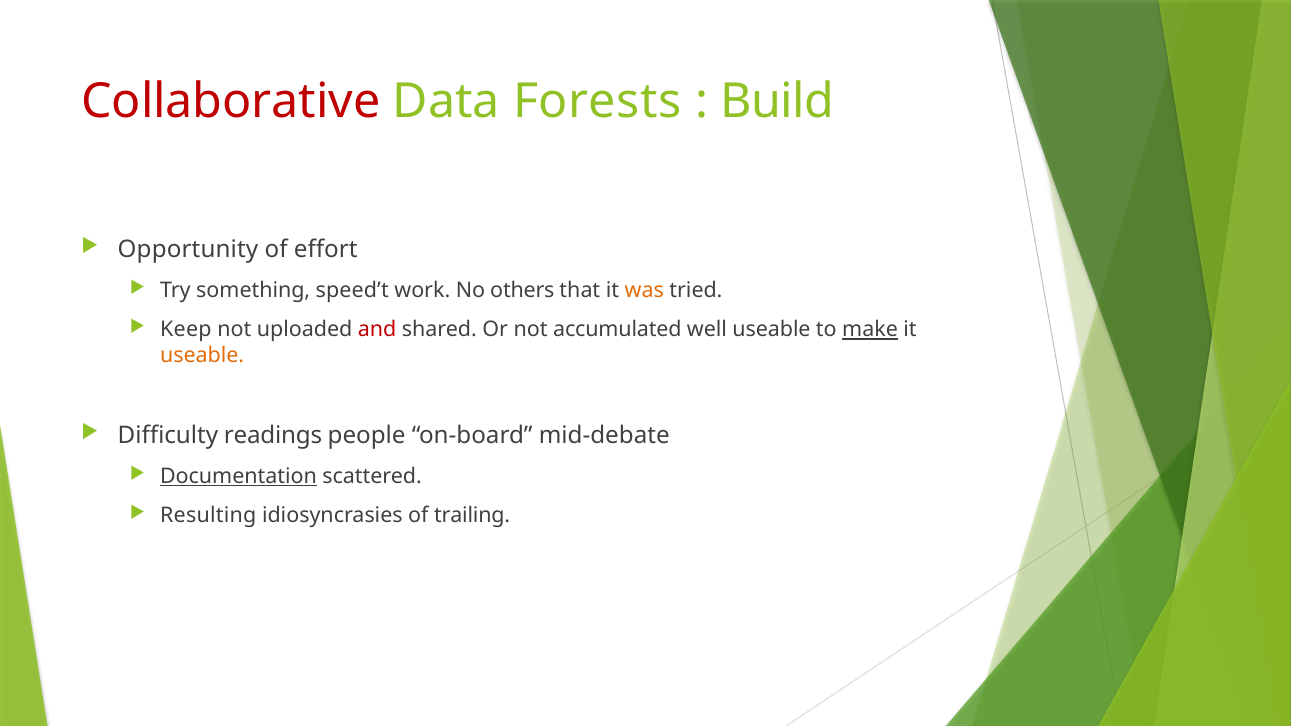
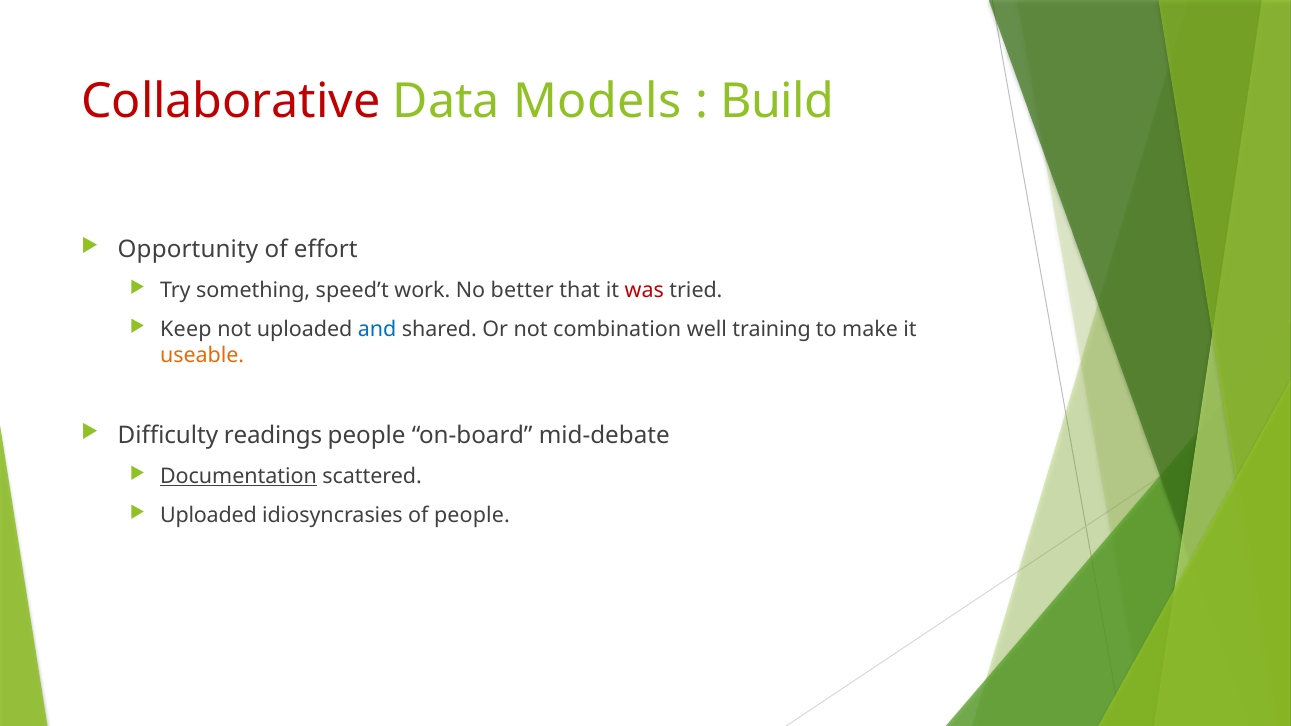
Forests: Forests -> Models
others: others -> better
was colour: orange -> red
and colour: red -> blue
accumulated: accumulated -> combination
well useable: useable -> training
make underline: present -> none
Resulting at (208, 516): Resulting -> Uploaded
of trailing: trailing -> people
